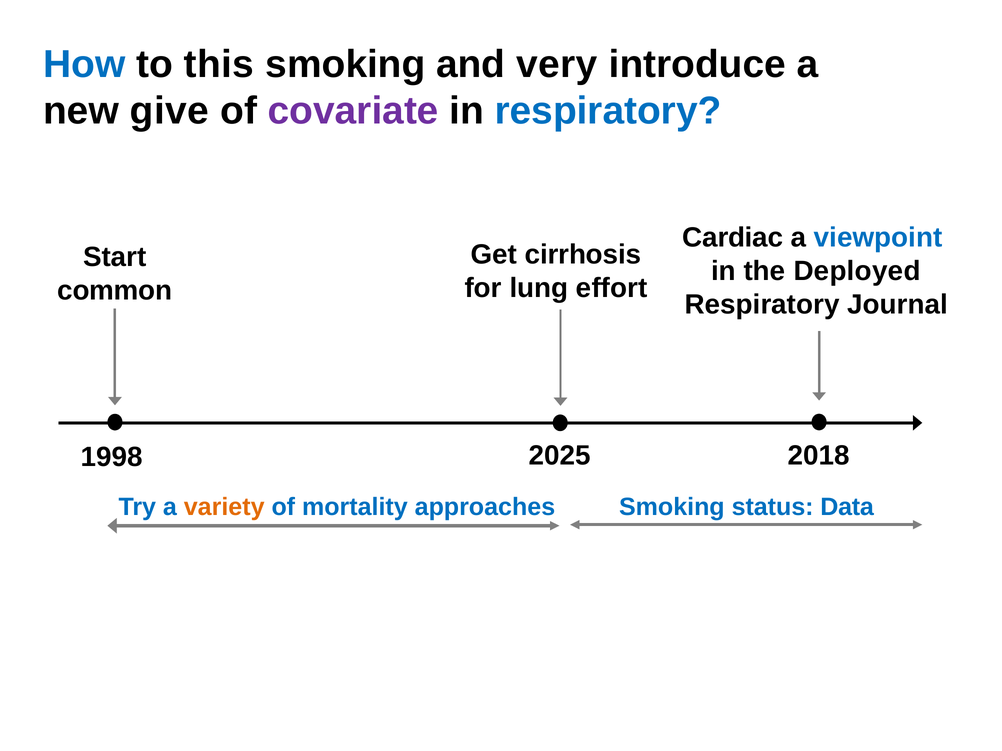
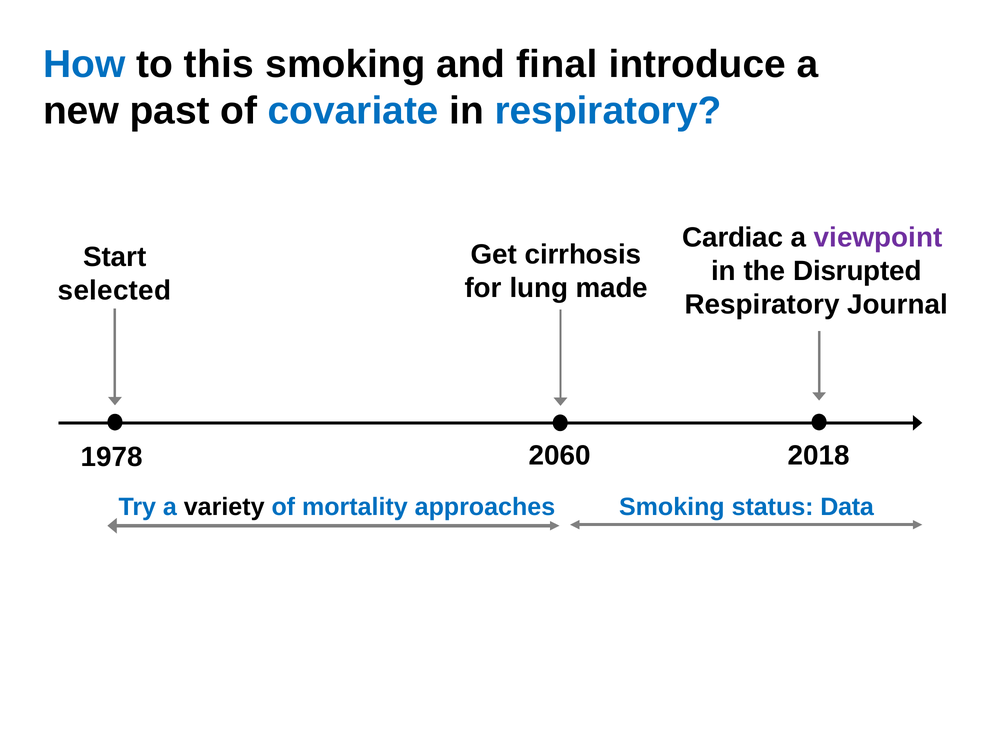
very: very -> final
give: give -> past
covariate colour: purple -> blue
viewpoint colour: blue -> purple
Deployed: Deployed -> Disrupted
effort: effort -> made
common: common -> selected
2025: 2025 -> 2060
1998: 1998 -> 1978
variety colour: orange -> black
